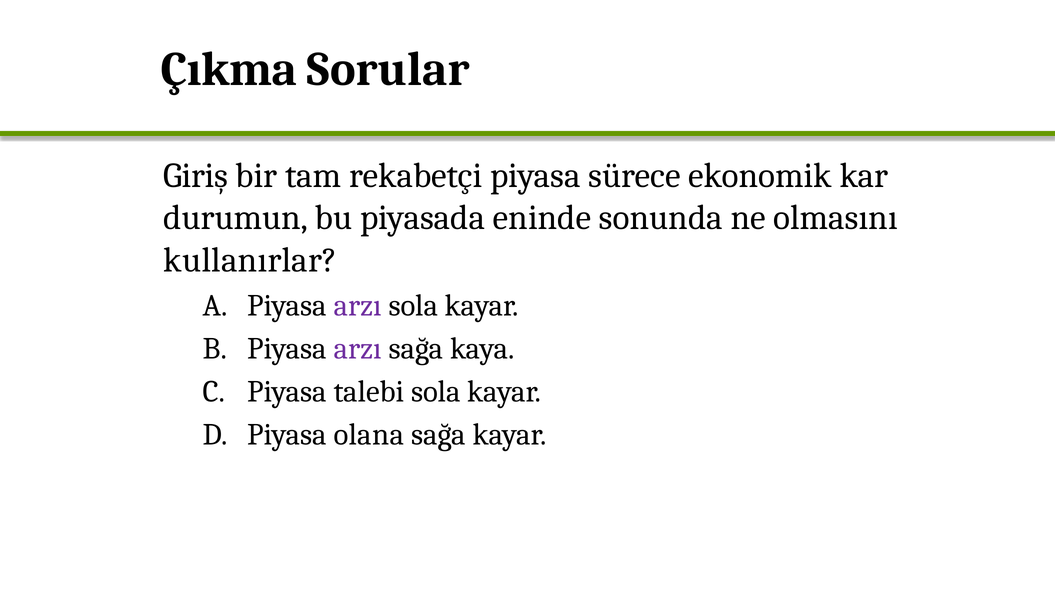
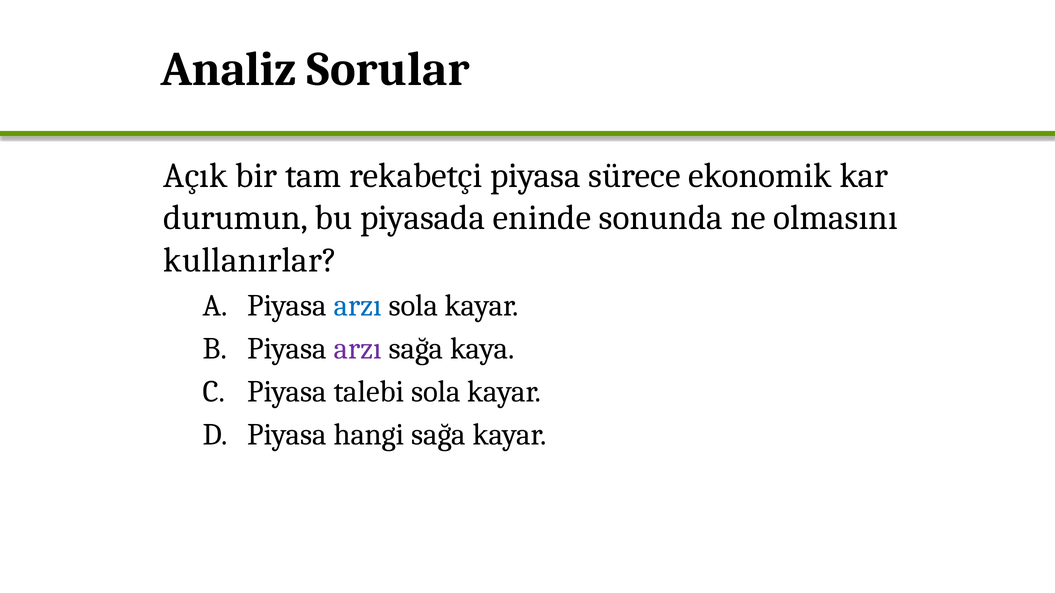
Çıkma: Çıkma -> Analiz
Giriş: Giriş -> Açık
arzı at (358, 306) colour: purple -> blue
olana: olana -> hangi
